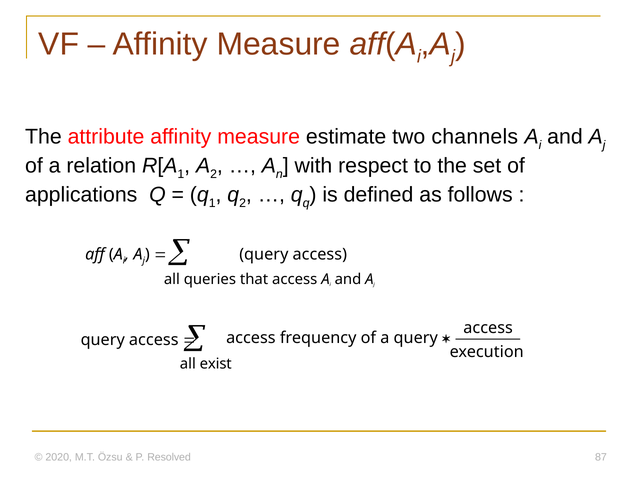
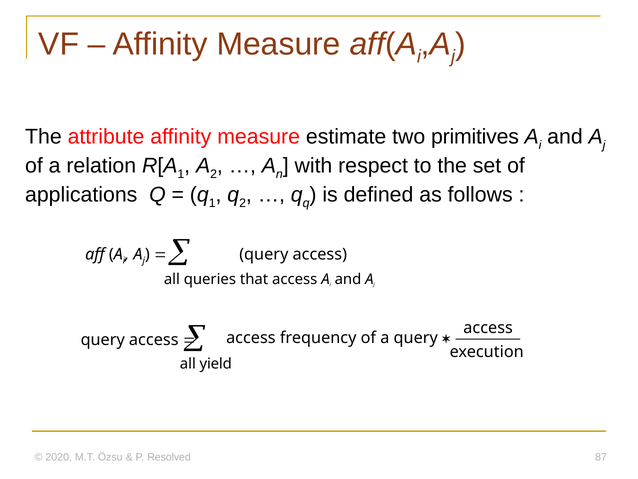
channels: channels -> primitives
exist: exist -> yield
